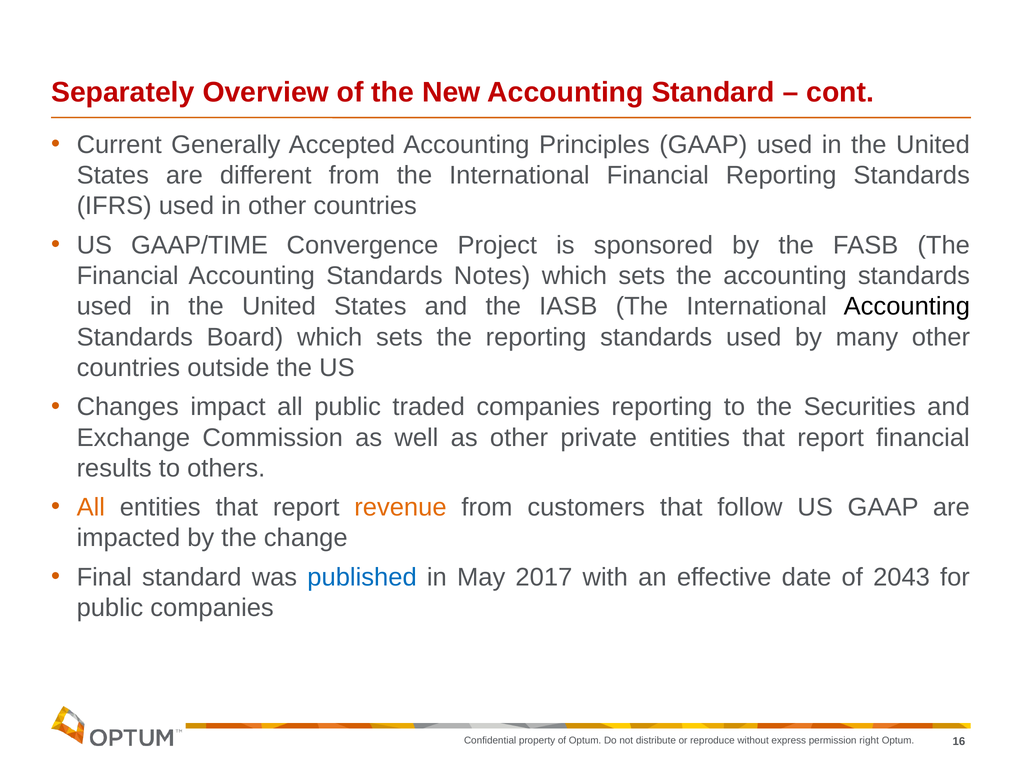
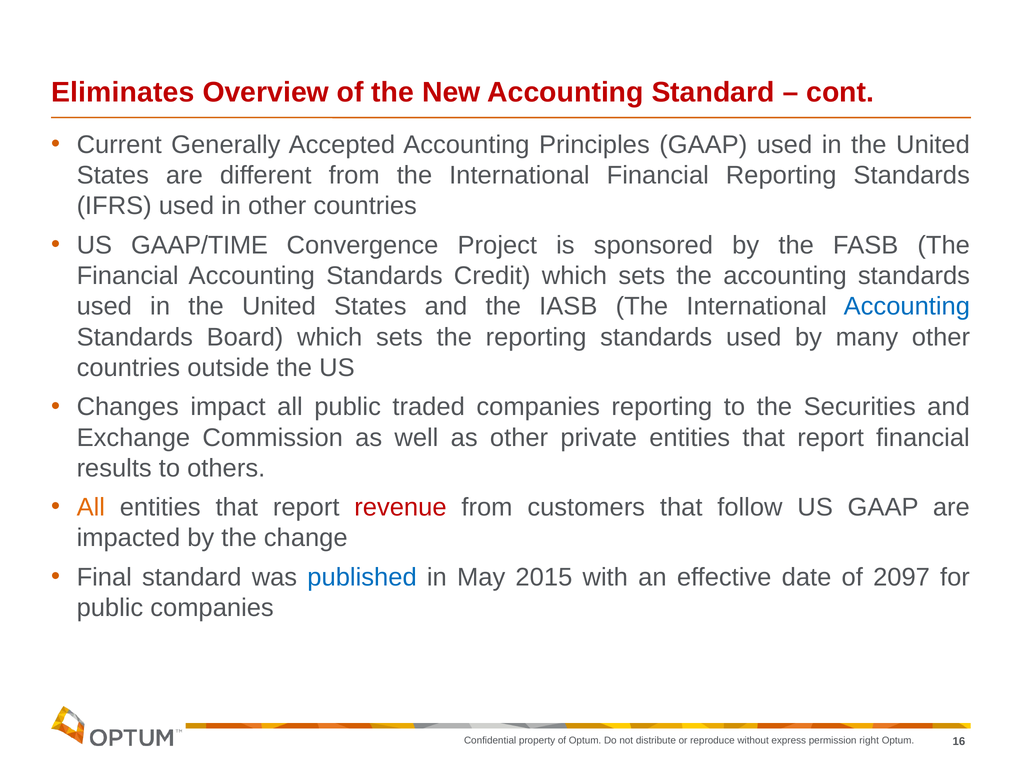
Separately: Separately -> Eliminates
Notes: Notes -> Credit
Accounting at (907, 307) colour: black -> blue
revenue colour: orange -> red
2017: 2017 -> 2015
2043: 2043 -> 2097
